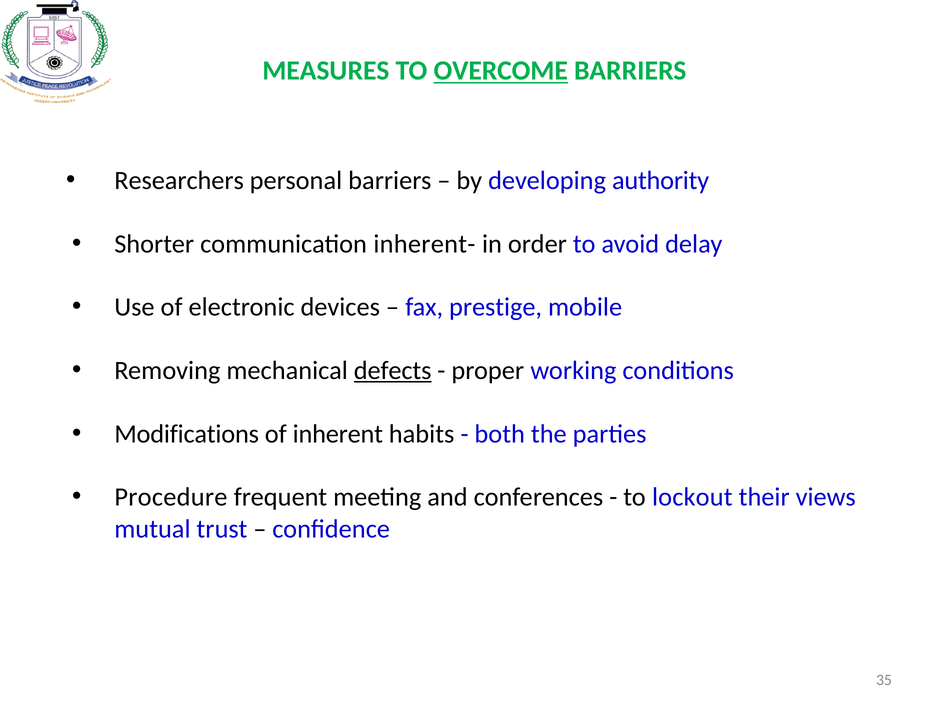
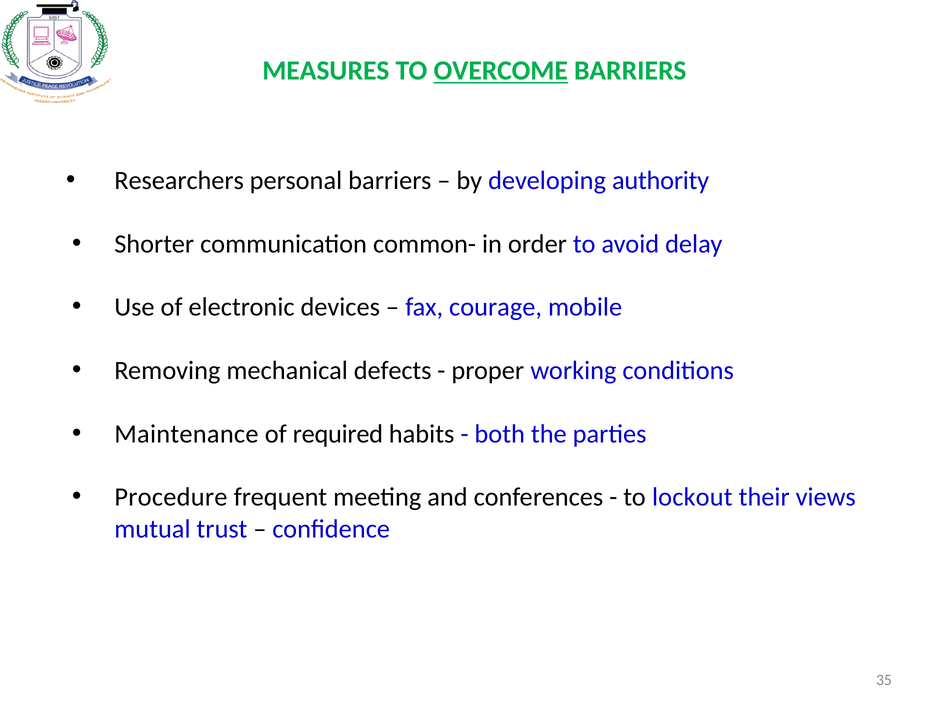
inherent-: inherent- -> common-
prestige: prestige -> courage
defects underline: present -> none
Modifications: Modifications -> Maintenance
inherent: inherent -> required
